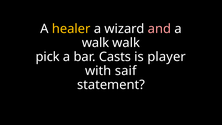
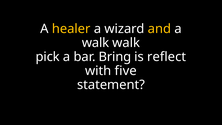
and colour: pink -> yellow
Casts: Casts -> Bring
player: player -> reflect
saif: saif -> five
